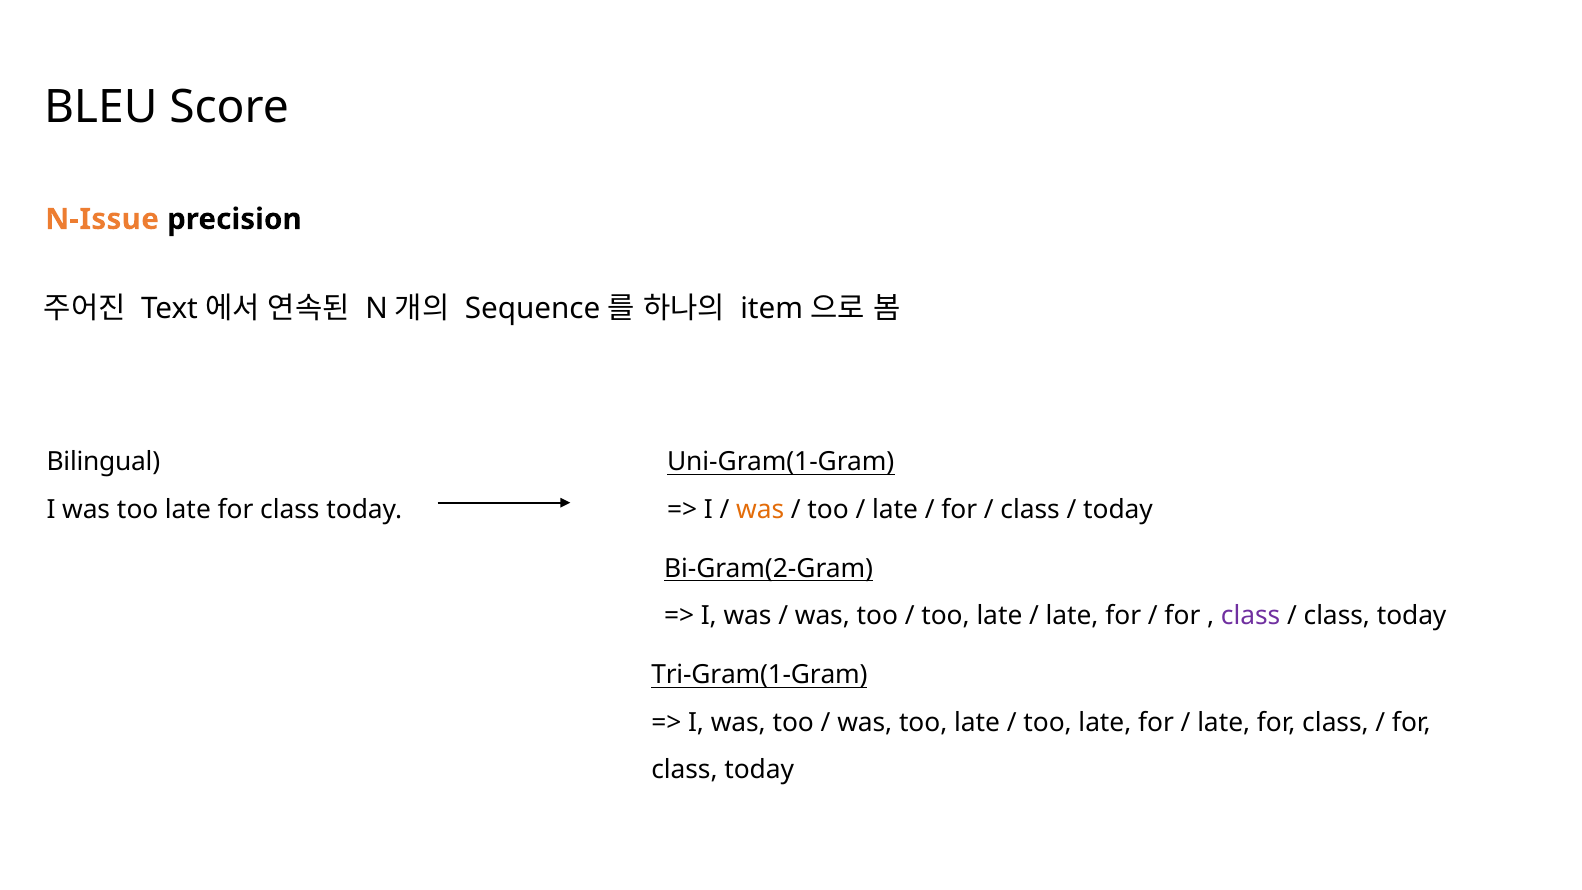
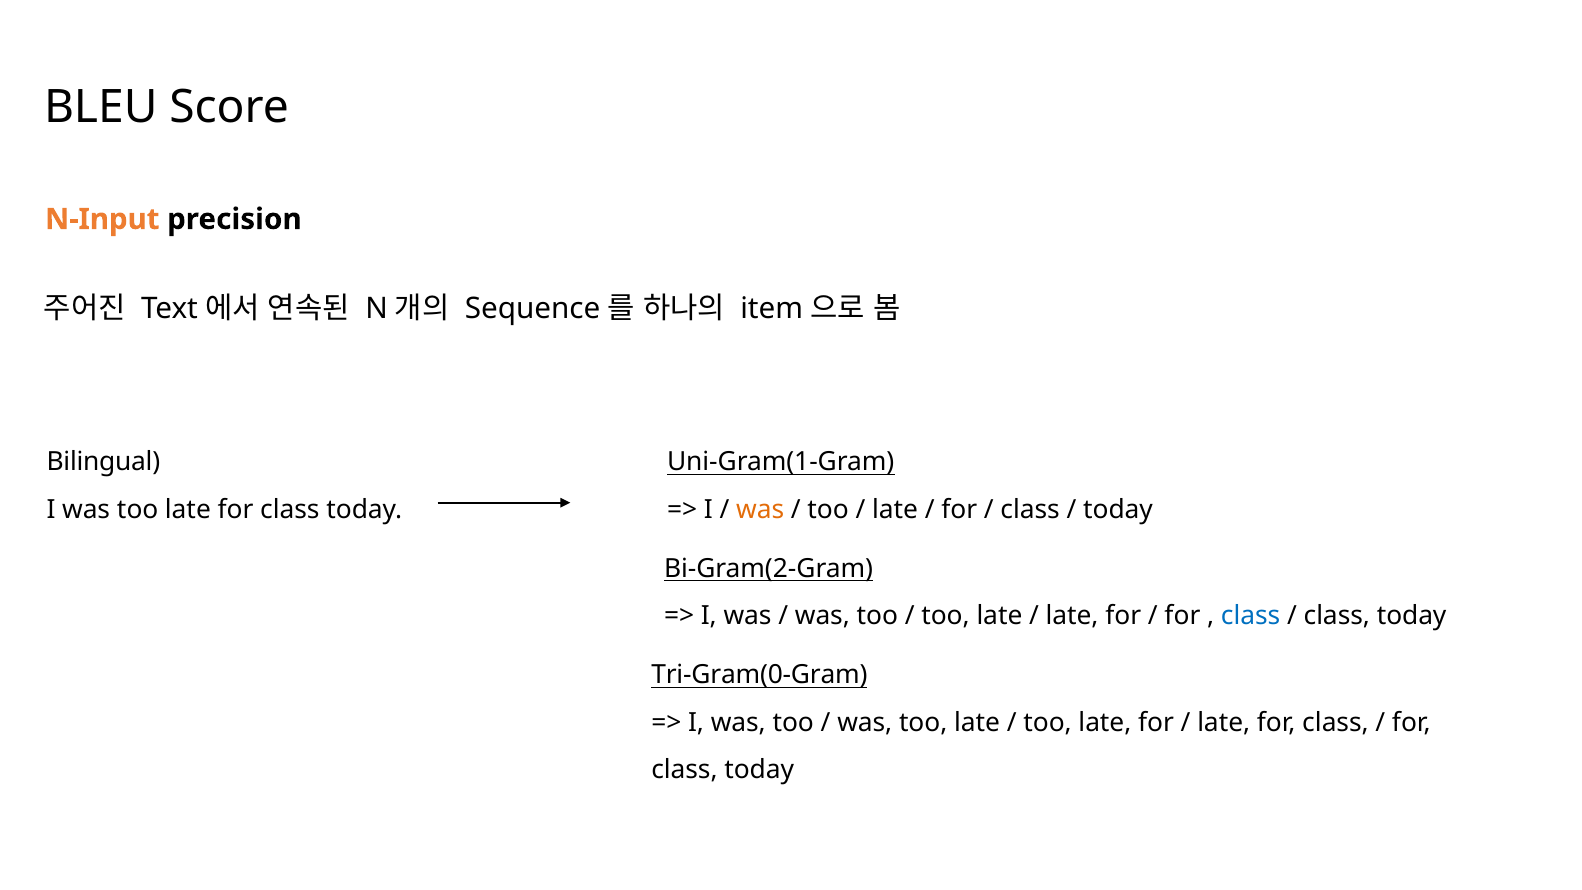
N-Issue: N-Issue -> N-Input
class at (1251, 616) colour: purple -> blue
Tri-Gram(1-Gram: Tri-Gram(1-Gram -> Tri-Gram(0-Gram
